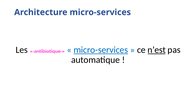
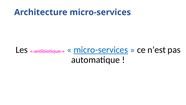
n’est underline: present -> none
